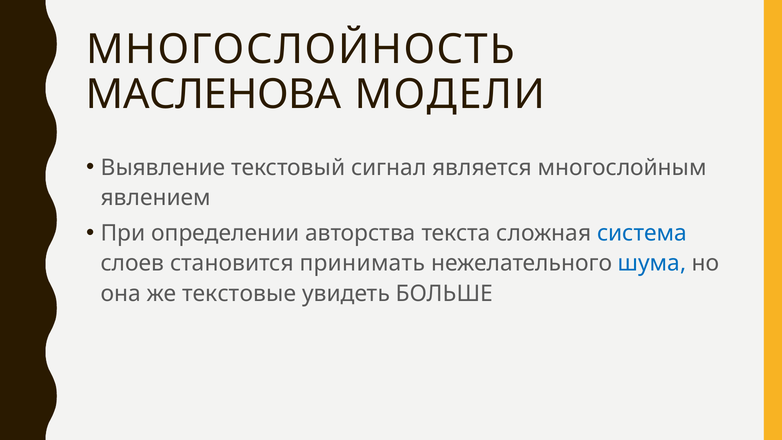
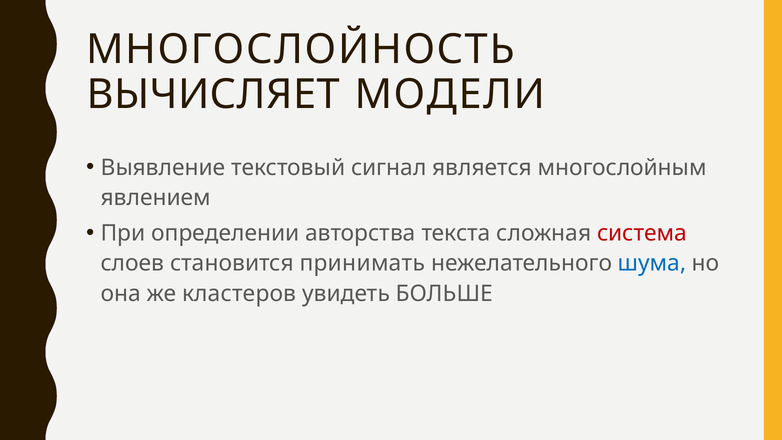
МАСЛЕНОВА: МАСЛЕНОВА -> ВЫЧИСЛЯЕТ
система colour: blue -> red
текстовые: текстовые -> кластеров
